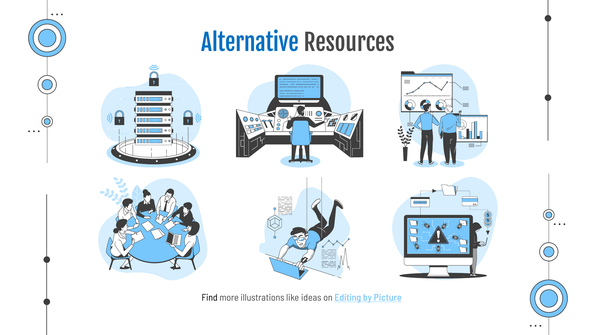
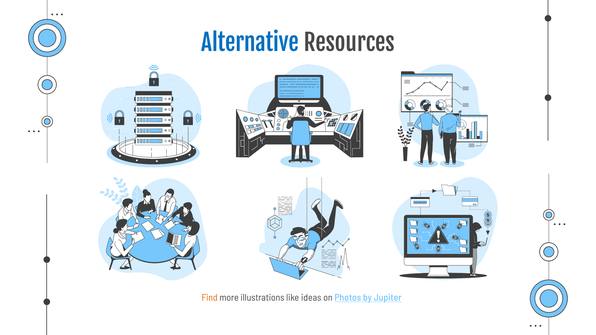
Find colour: black -> orange
Editing: Editing -> Photos
Picture: Picture -> Jupiter
